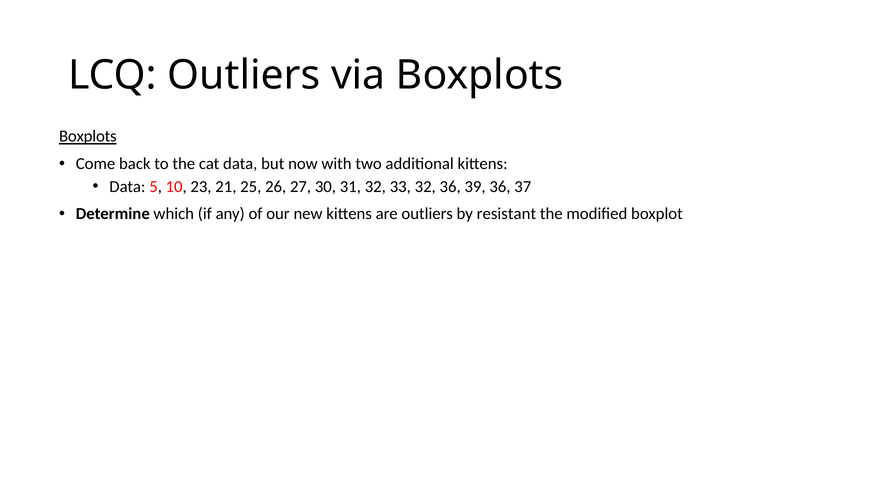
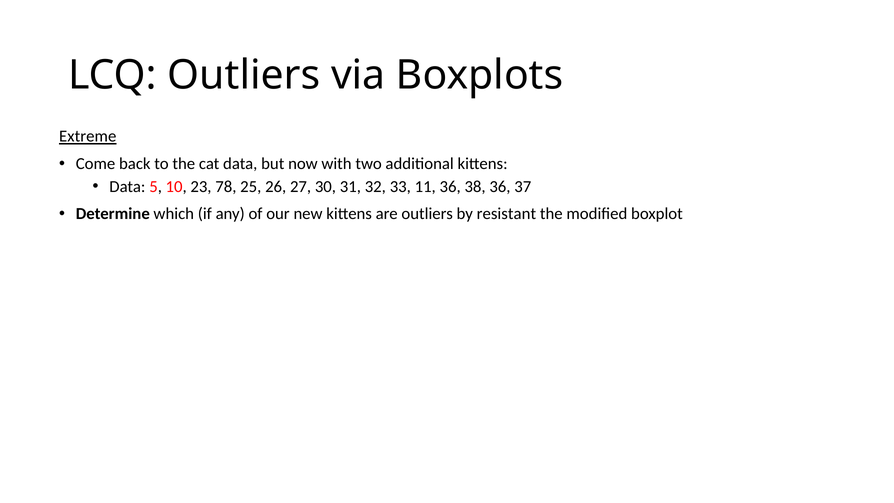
Boxplots at (88, 136): Boxplots -> Extreme
21: 21 -> 78
33 32: 32 -> 11
39: 39 -> 38
